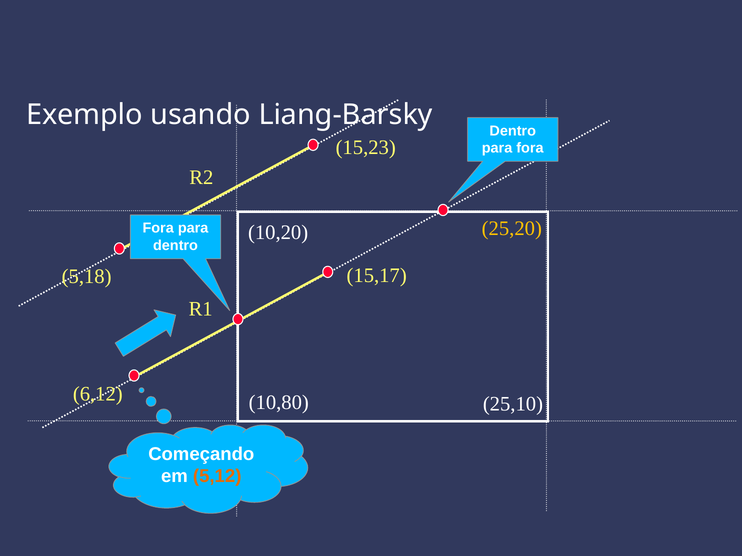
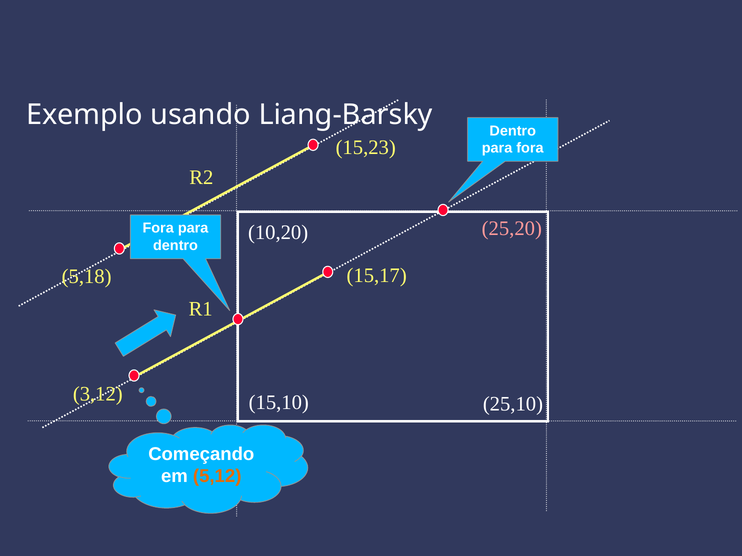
25,20 colour: yellow -> pink
6,12: 6,12 -> 3,12
10,80: 10,80 -> 15,10
